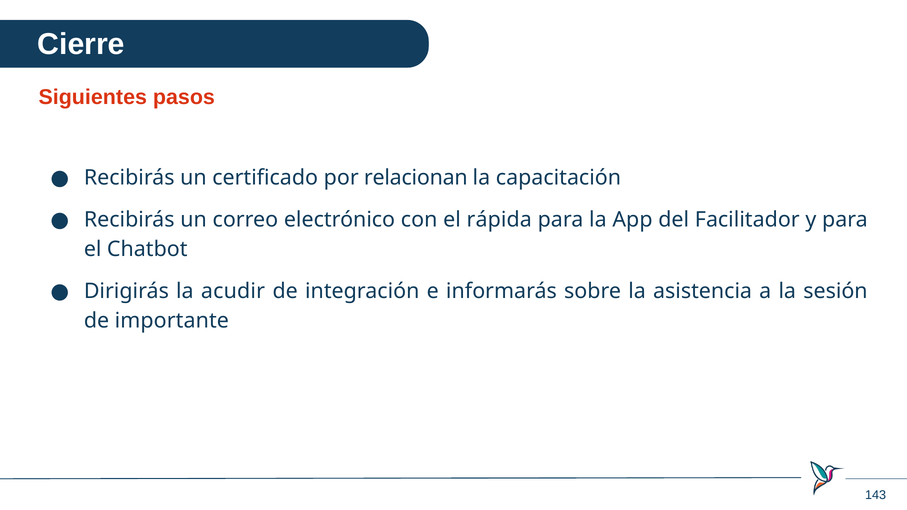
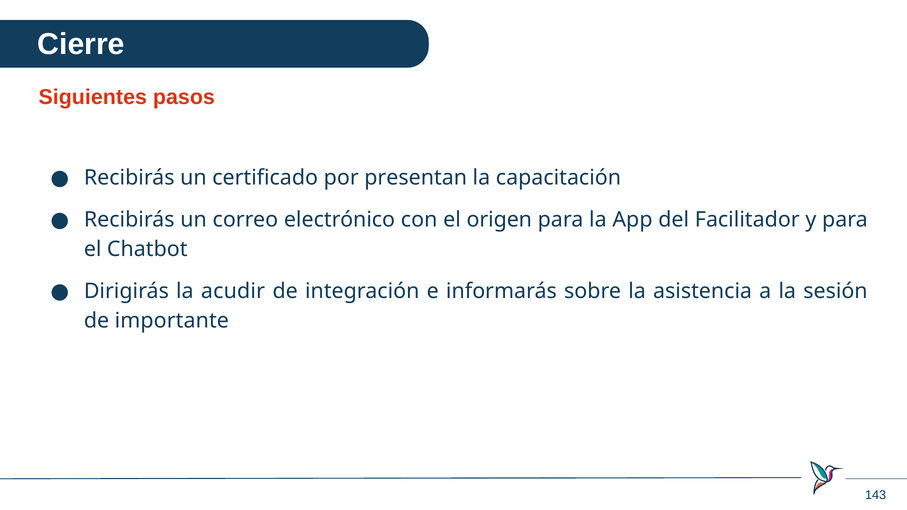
relacionan: relacionan -> presentan
rápida: rápida -> origen
